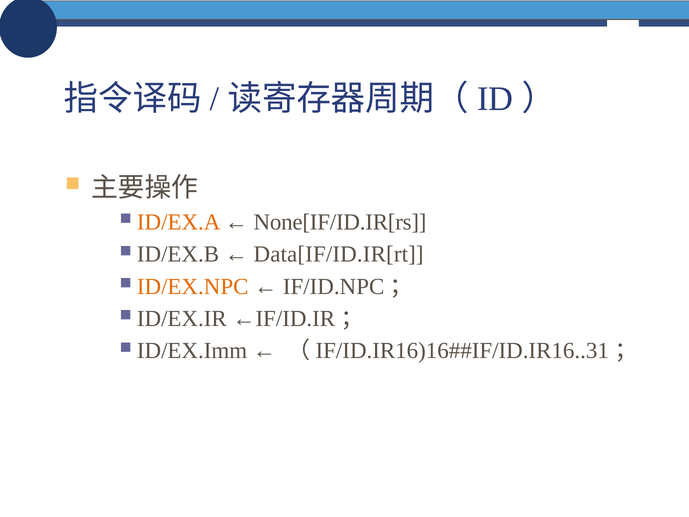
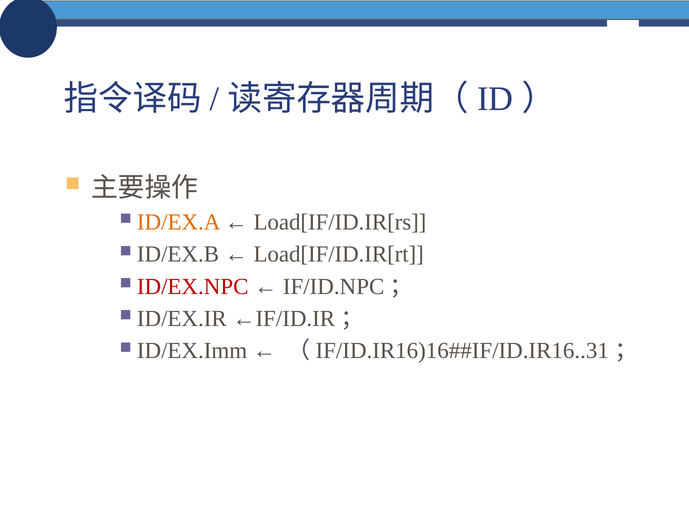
None[IF/ID.IR[rs: None[IF/ID.IR[rs -> Load[IF/ID.IR[rs
Data[IF/ID.IR[rt: Data[IF/ID.IR[rt -> Load[IF/ID.IR[rt
ID/EX.NPC colour: orange -> red
